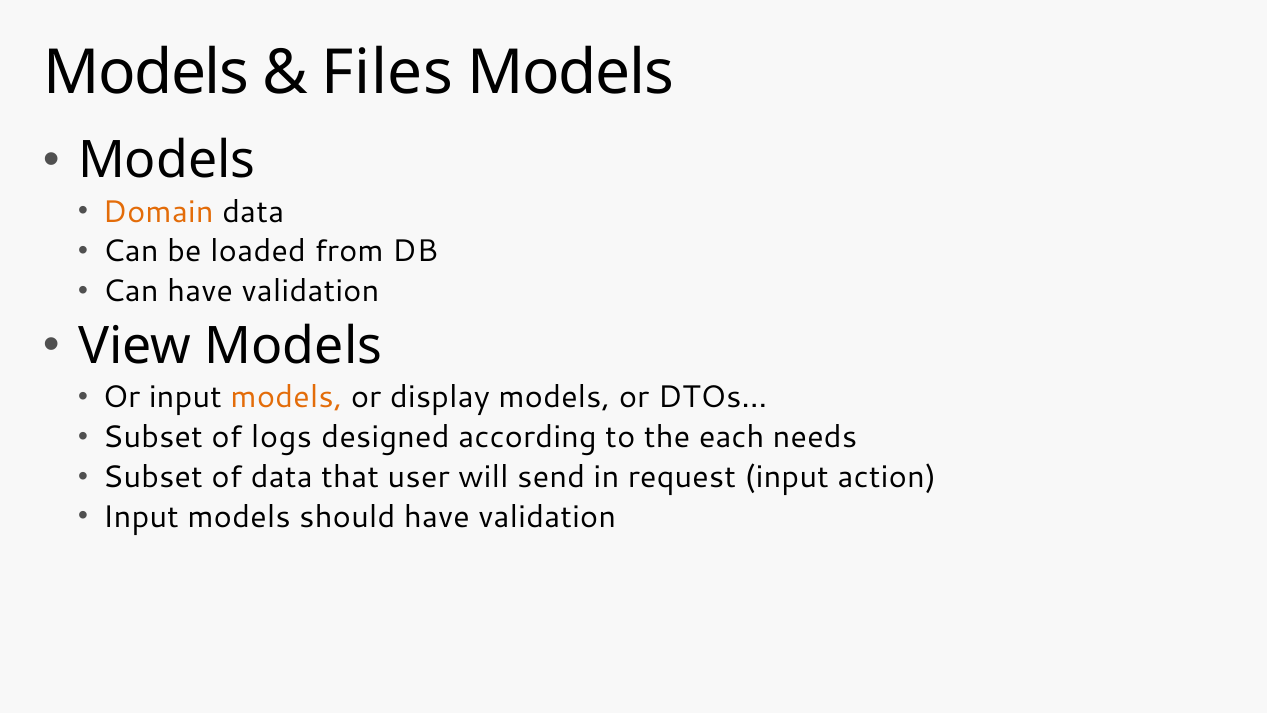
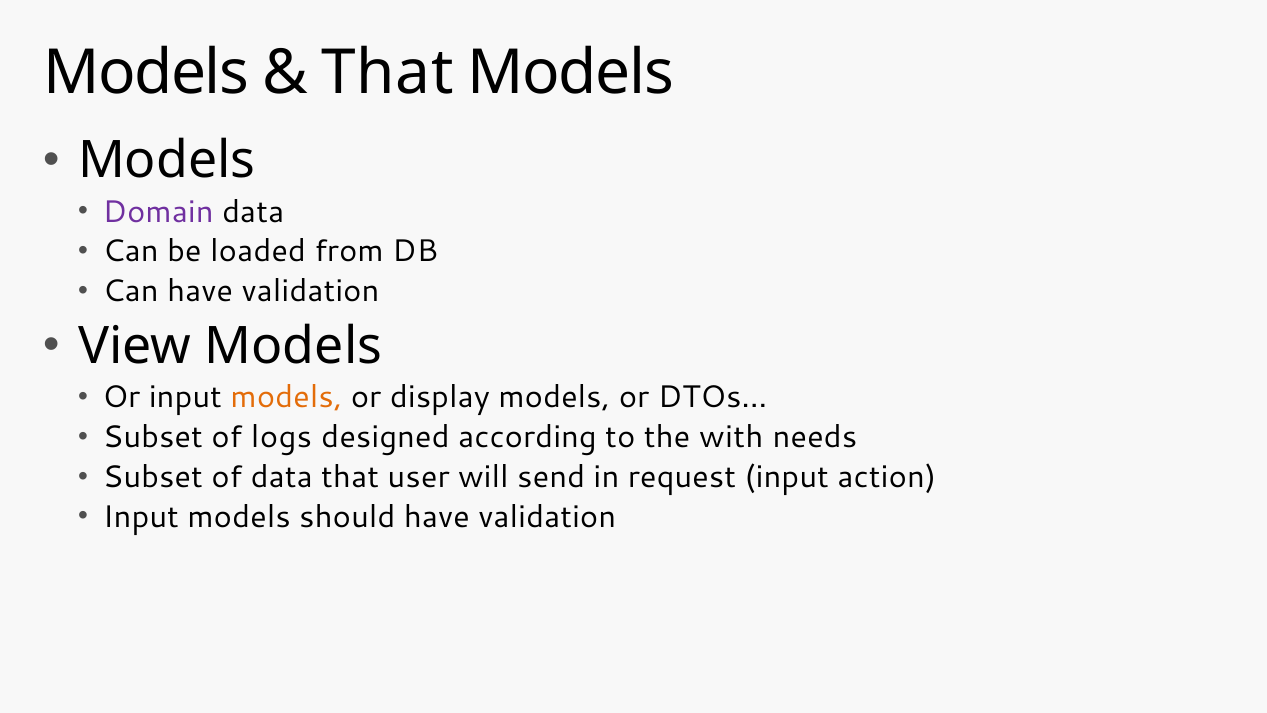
Files at (388, 73): Files -> That
Domain colour: orange -> purple
each: each -> with
